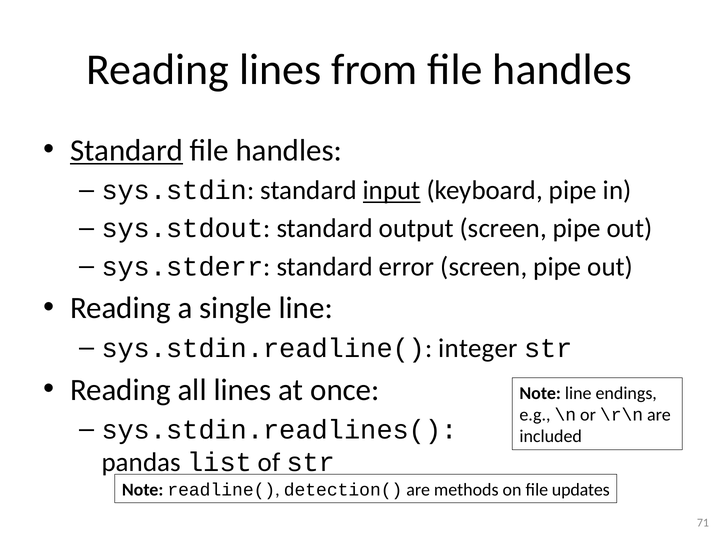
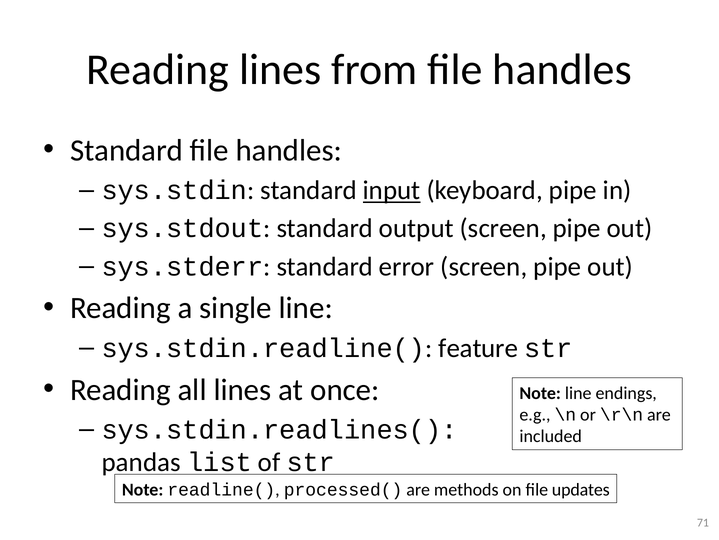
Standard at (127, 150) underline: present -> none
integer: integer -> feature
detection(: detection( -> processed(
